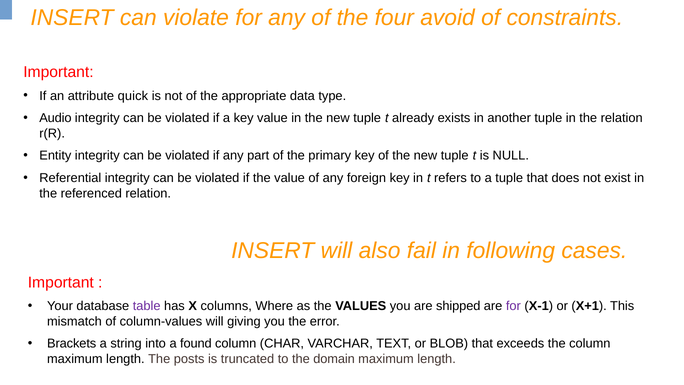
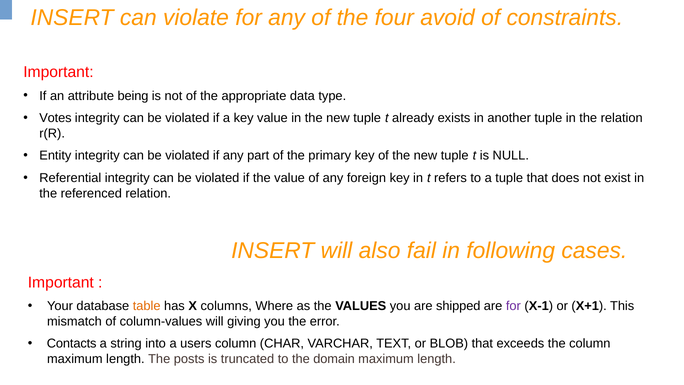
quick: quick -> being
Audio: Audio -> Votes
table colour: purple -> orange
Brackets: Brackets -> Contacts
found: found -> users
